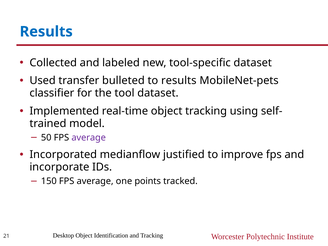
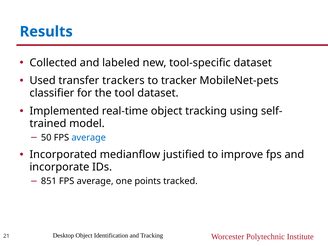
bulleted: bulleted -> trackers
to results: results -> tracker
average at (89, 138) colour: purple -> blue
150: 150 -> 851
